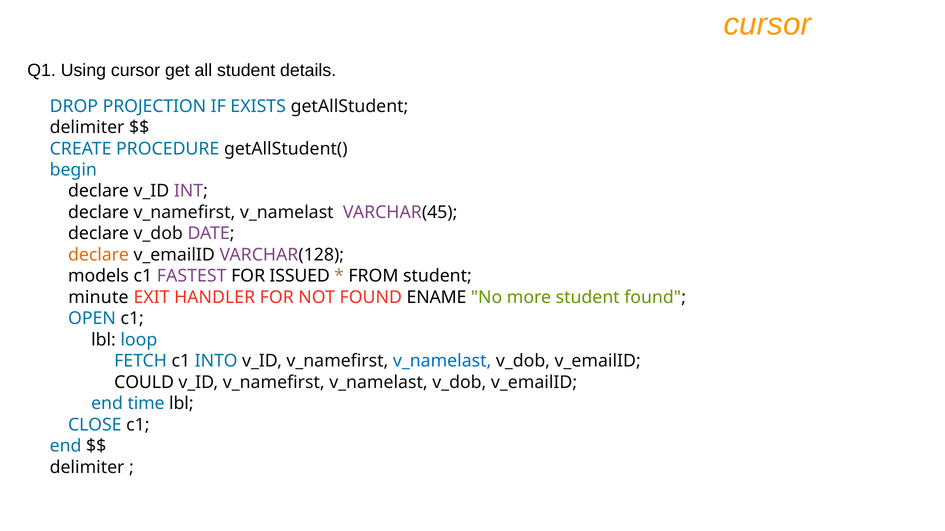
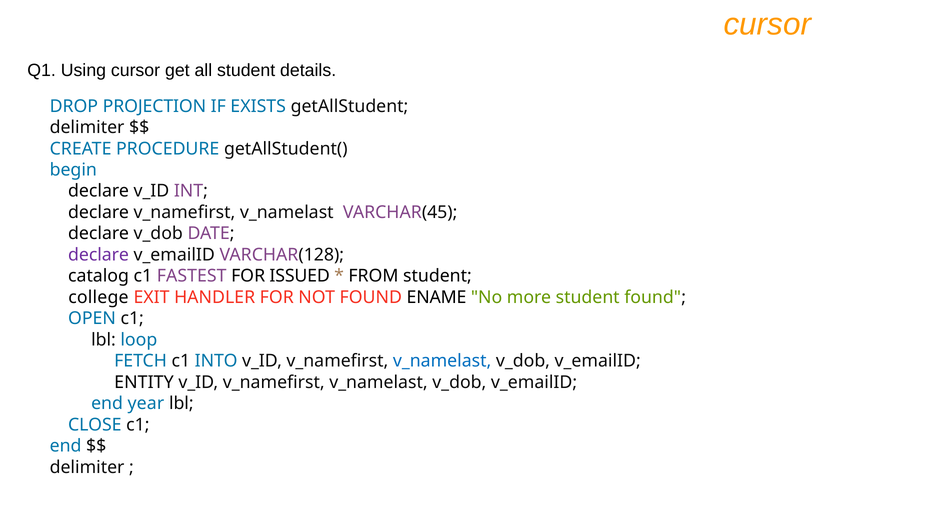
declare at (99, 255) colour: orange -> purple
models: models -> catalog
minute: minute -> college
COULD: COULD -> ENTITY
time: time -> year
